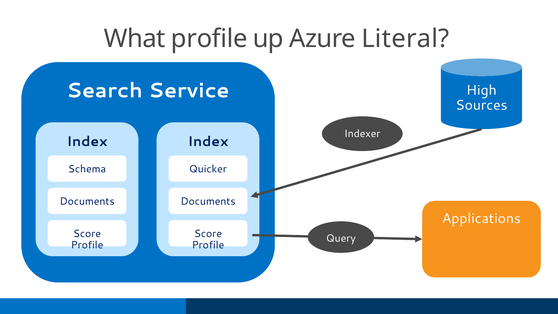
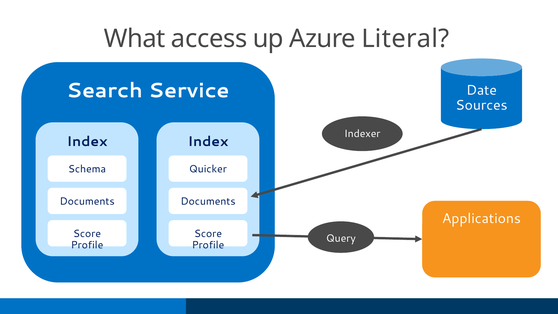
What profile: profile -> access
High: High -> Date
